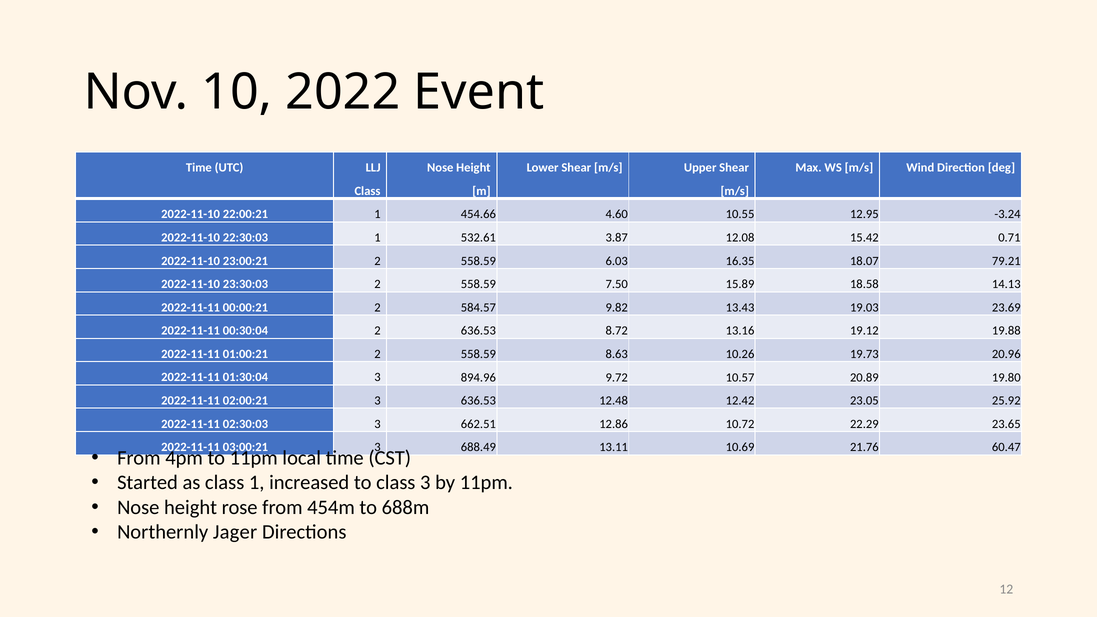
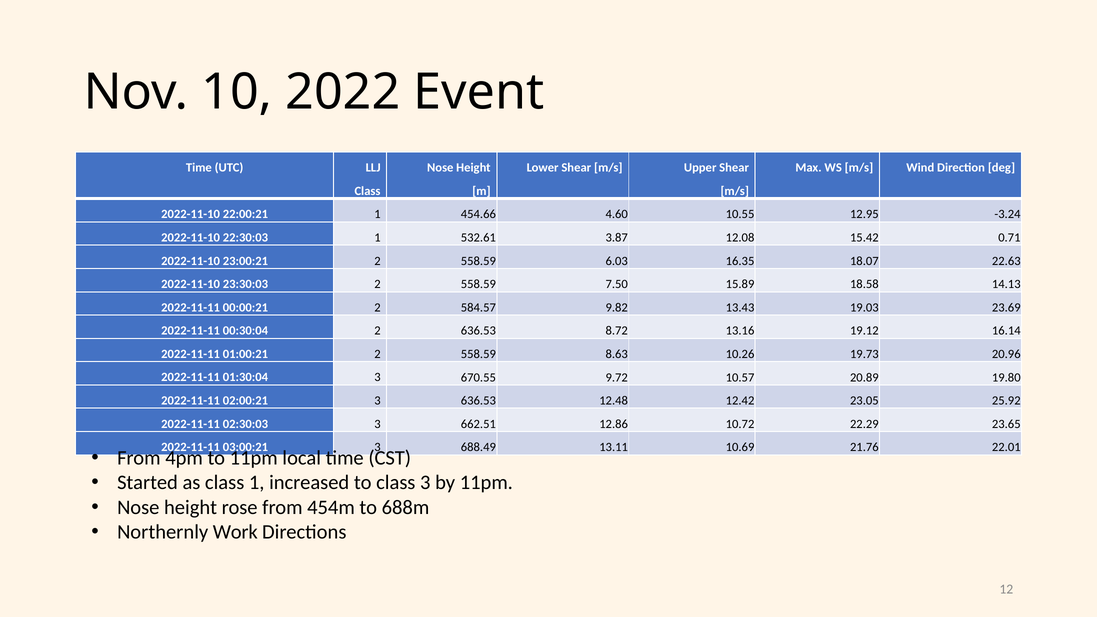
79.21: 79.21 -> 22.63
19.88: 19.88 -> 16.14
894.96: 894.96 -> 670.55
60.47: 60.47 -> 22.01
Jager: Jager -> Work
